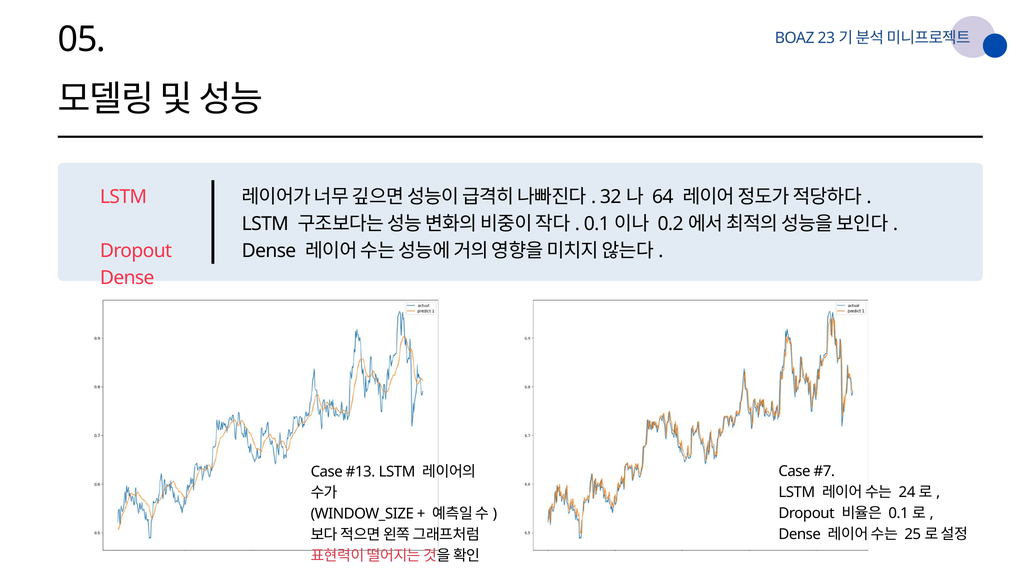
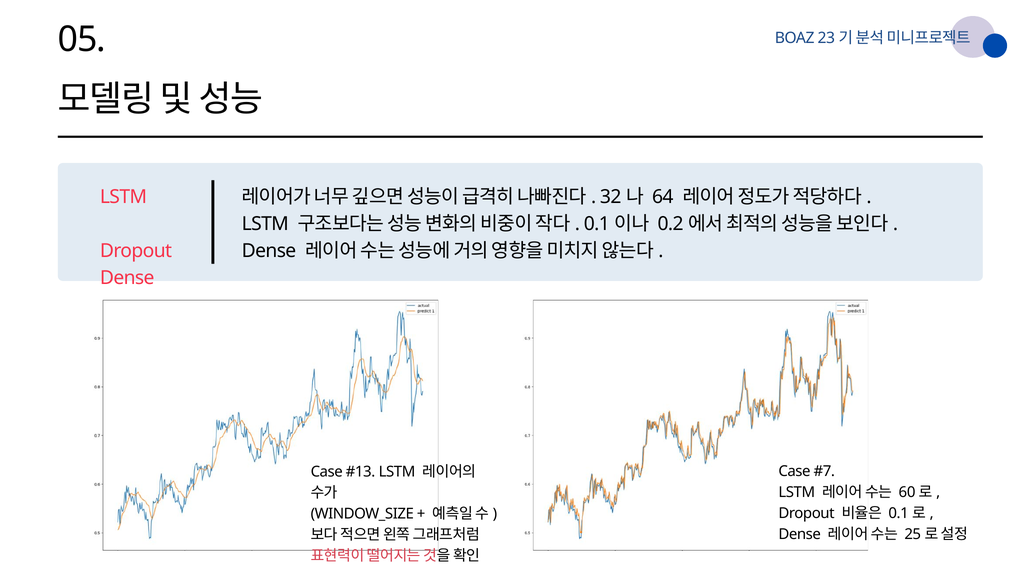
24: 24 -> 60
